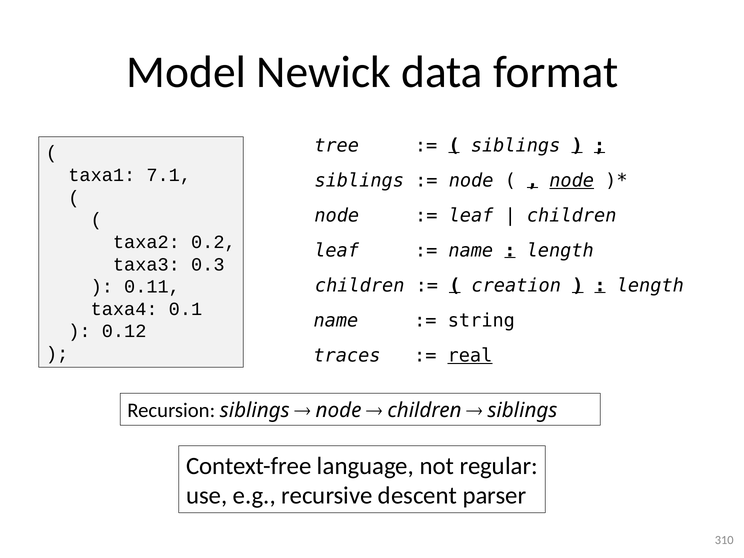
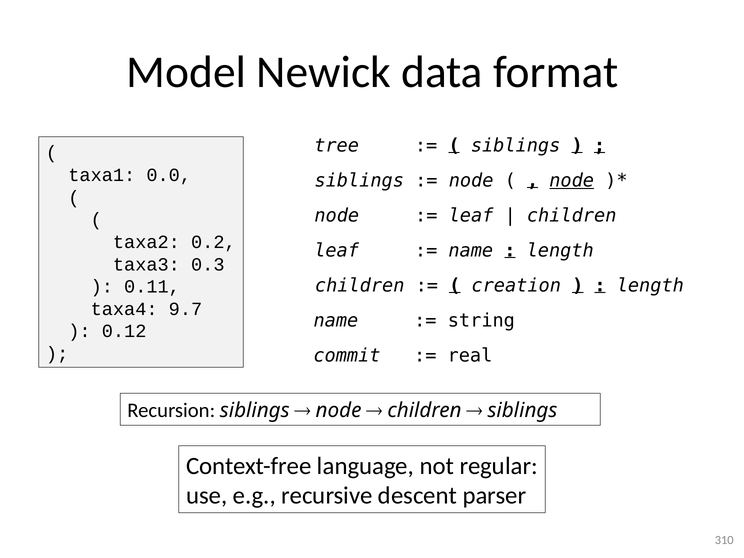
7.1: 7.1 -> 0.0
0.1: 0.1 -> 9.7
traces: traces -> commit
real underline: present -> none
